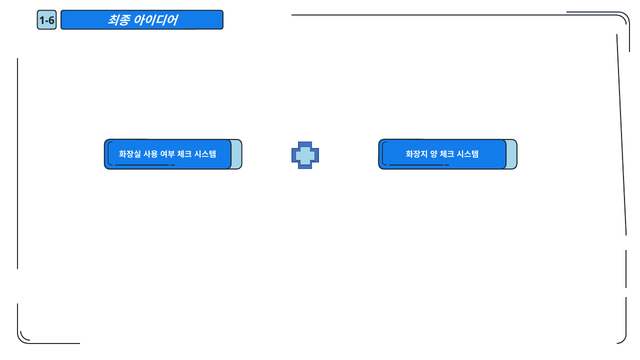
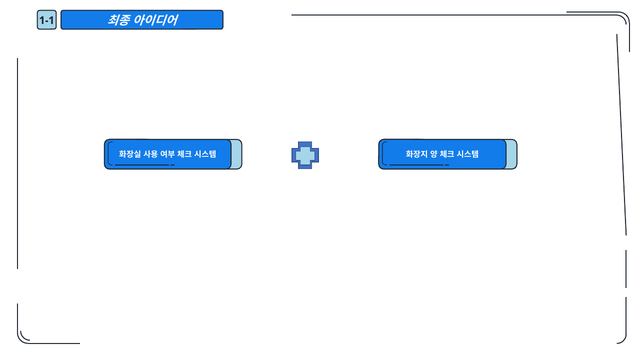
1-6: 1-6 -> 1-1
